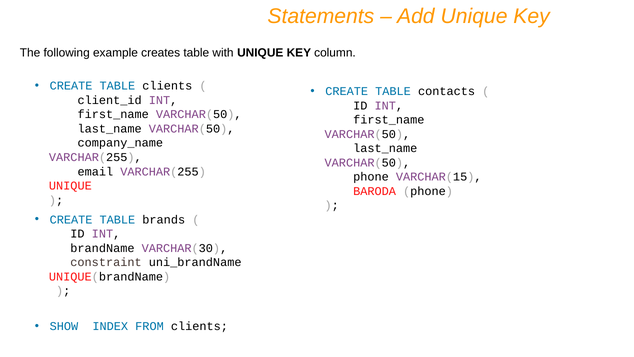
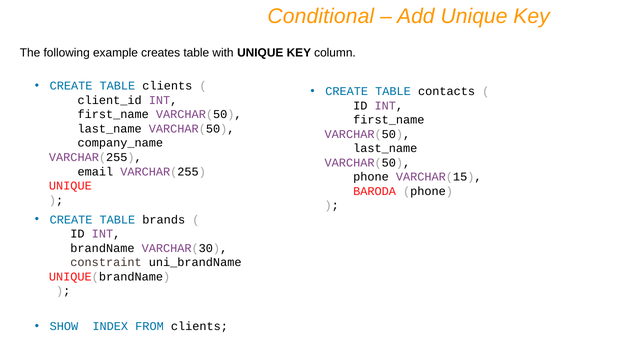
Statements: Statements -> Conditional
